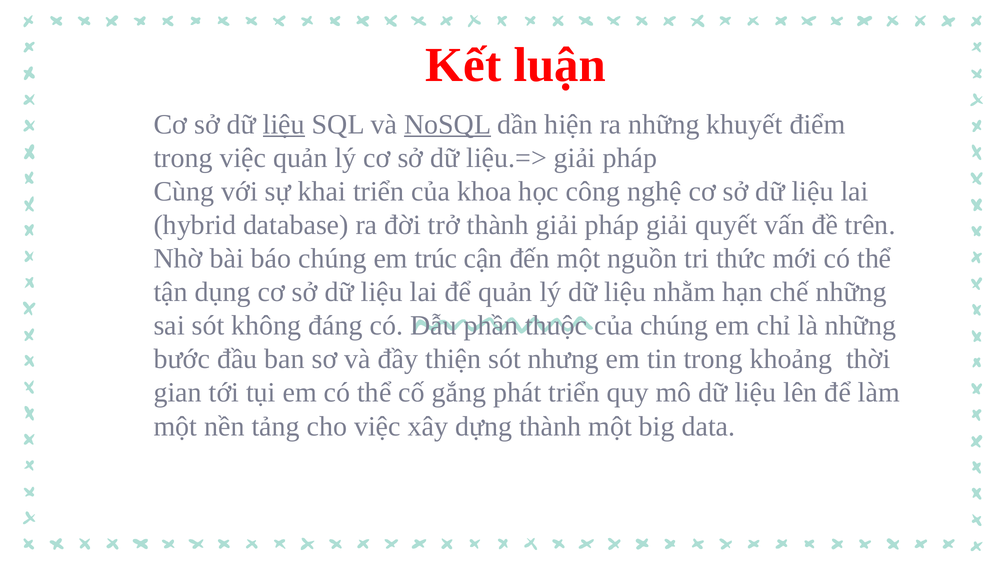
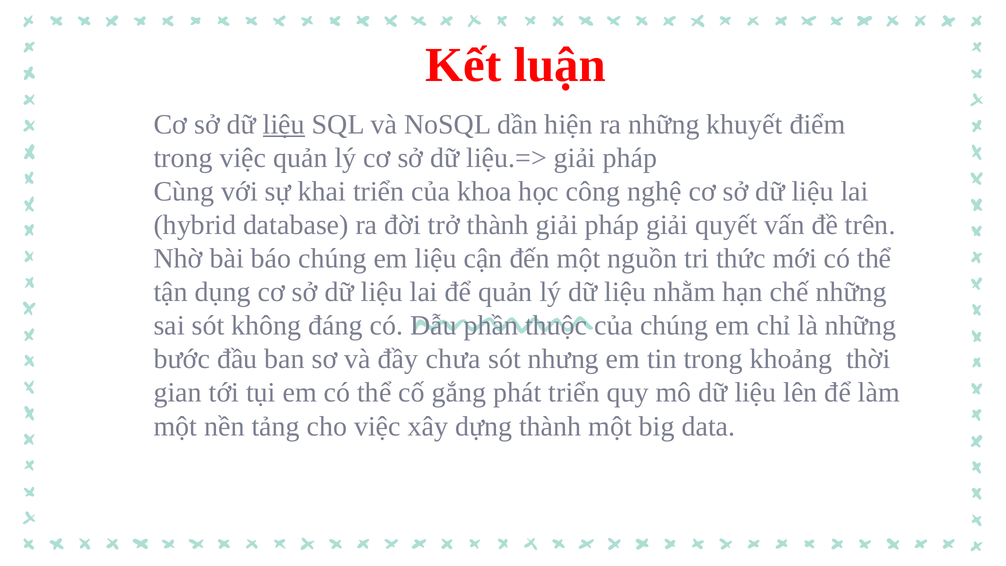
NoSQL underline: present -> none
em trúc: trúc -> liệu
thiện: thiện -> chưa
